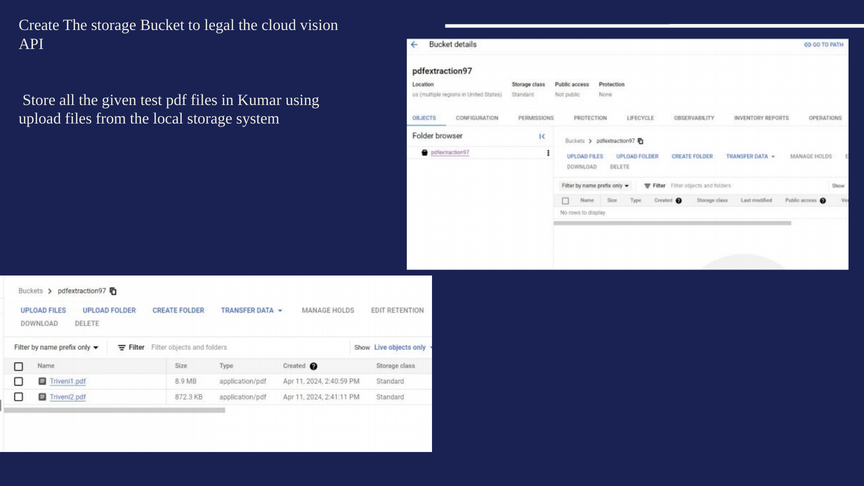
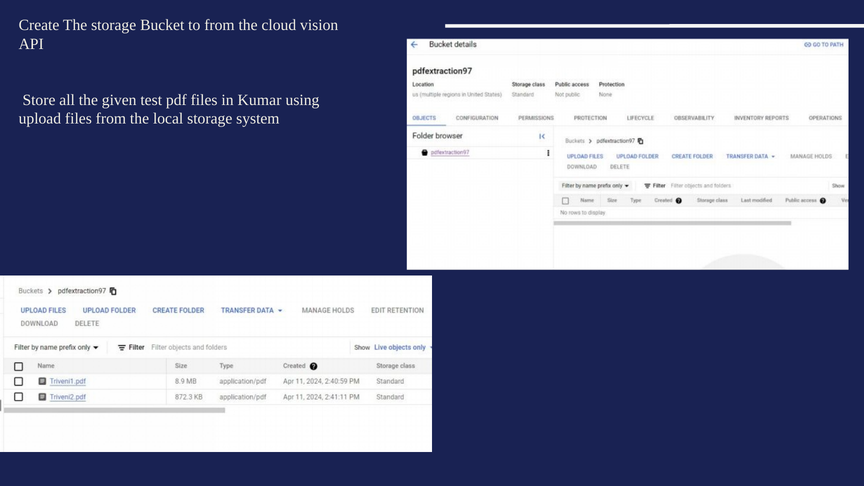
to legal: legal -> from
